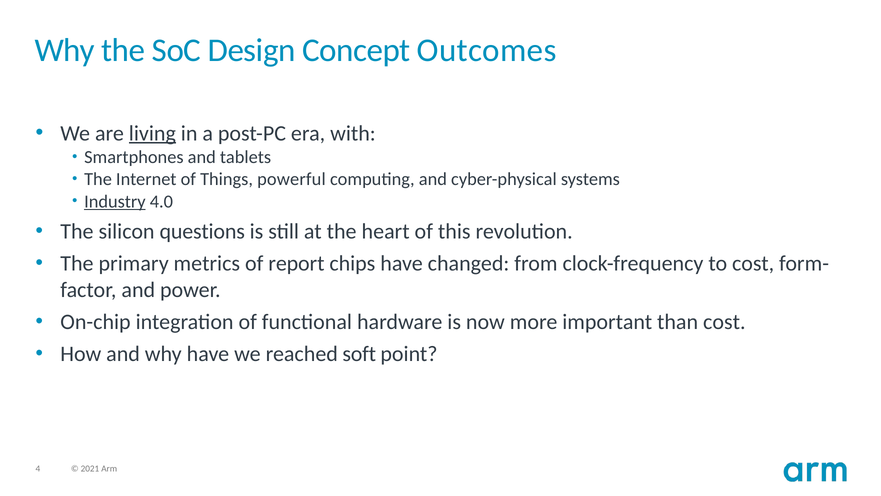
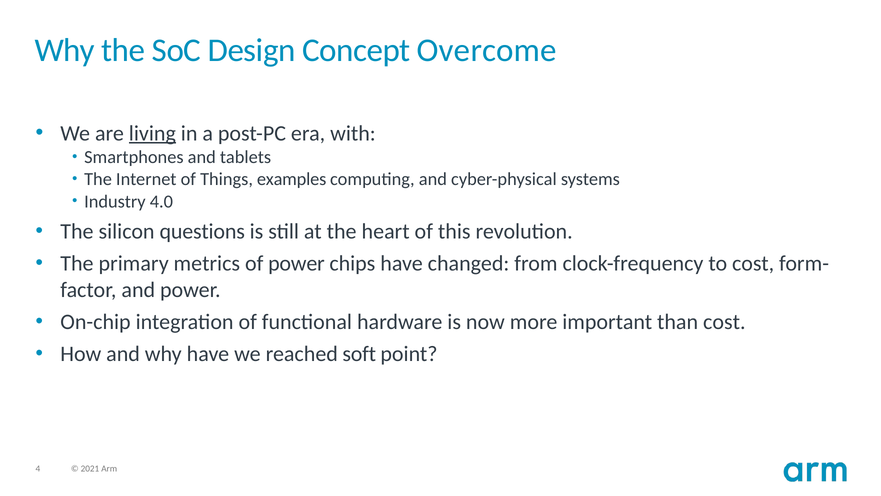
Outcomes: Outcomes -> Overcome
powerful: powerful -> examples
Industry underline: present -> none
of report: report -> power
